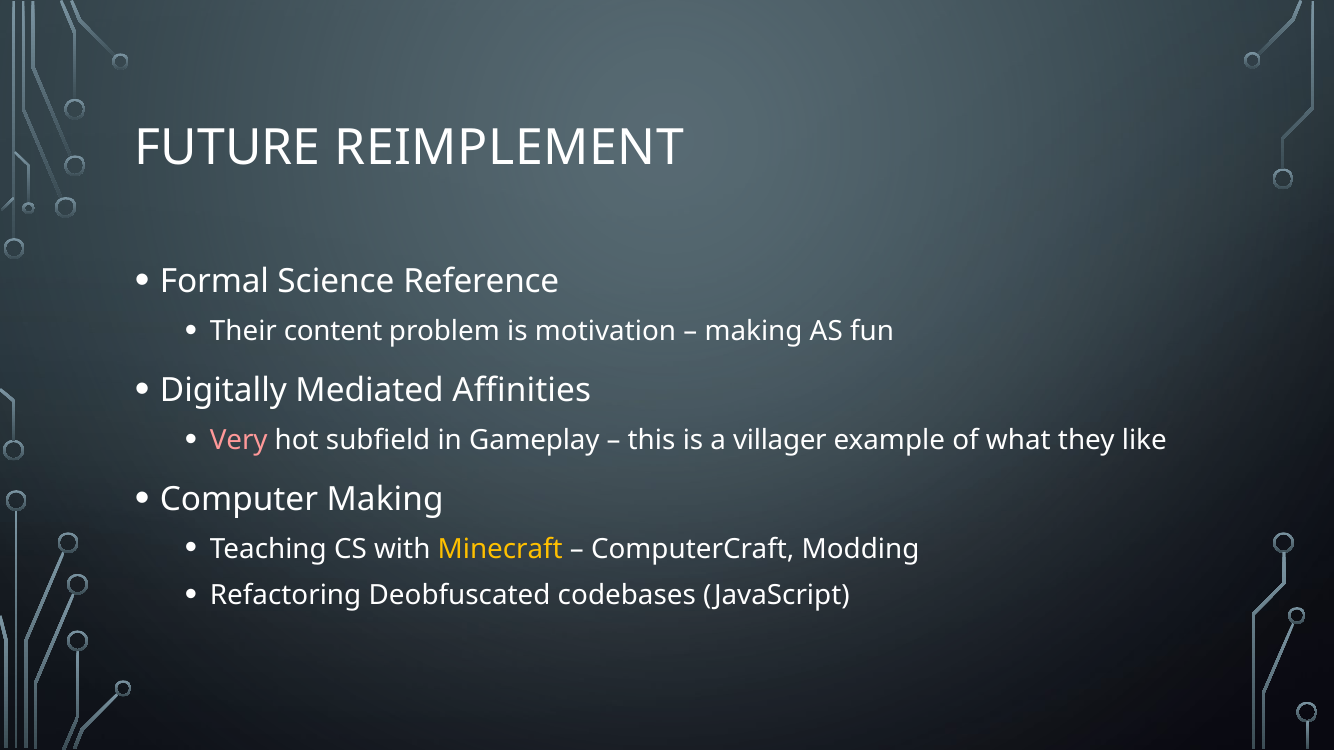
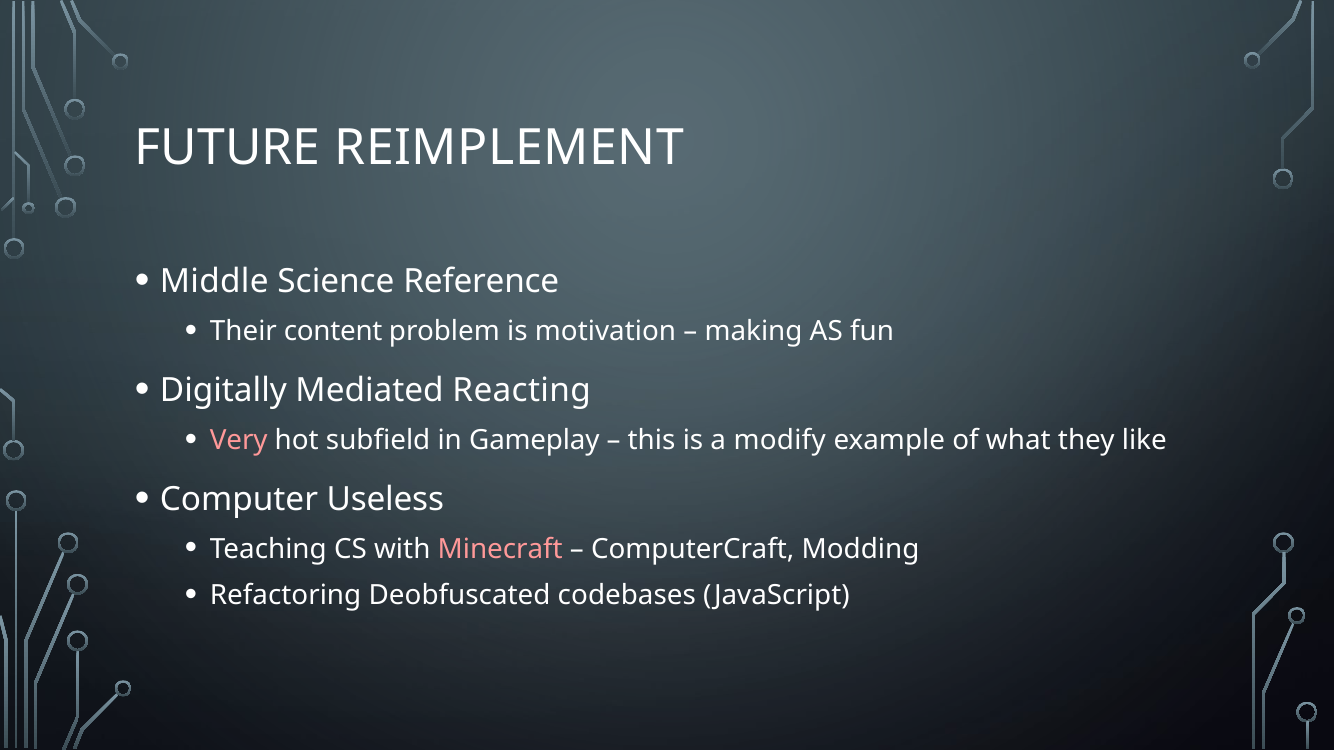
Formal: Formal -> Middle
Affinities: Affinities -> Reacting
villager: villager -> modify
Computer Making: Making -> Useless
Minecraft colour: yellow -> pink
